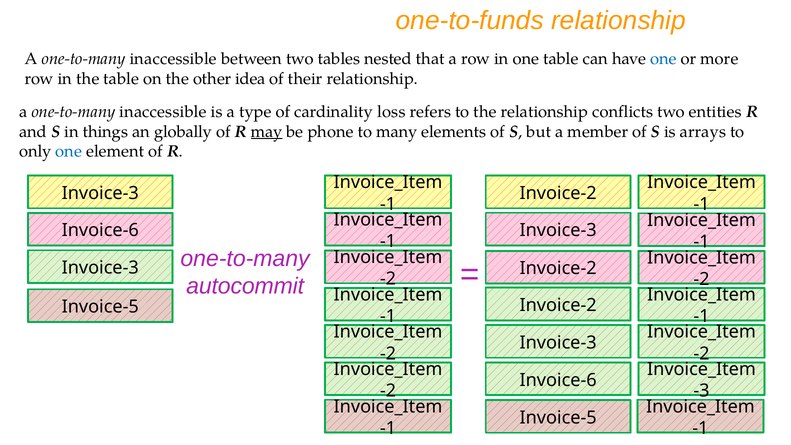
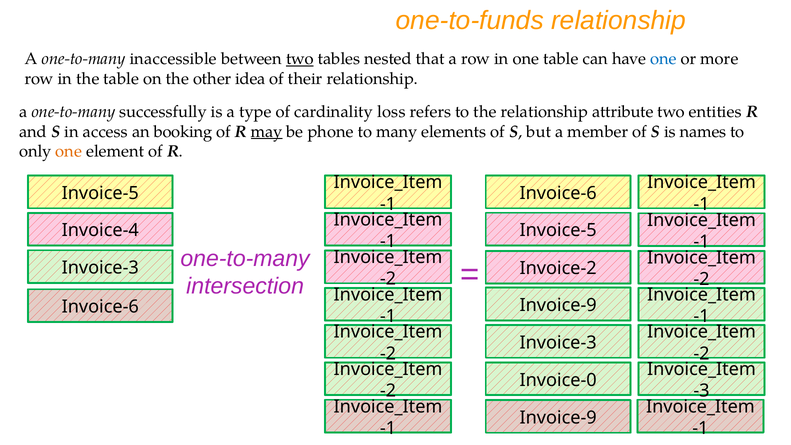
two at (300, 59) underline: none -> present
inaccessible at (163, 112): inaccessible -> successfully
conflicts: conflicts -> attribute
things: things -> access
globally: globally -> booking
arrays: arrays -> names
one at (69, 151) colour: blue -> orange
Invoice-3 at (100, 193): Invoice-3 -> Invoice-5
Invoice-2 at (558, 193): Invoice-2 -> Invoice-6
Invoice-3 at (558, 230): Invoice-3 -> Invoice-5
Invoice-6 at (100, 230): Invoice-6 -> Invoice-4
autocommit: autocommit -> intersection
Invoice-2 at (558, 305): Invoice-2 -> Invoice-9
Invoice-5 at (100, 307): Invoice-5 -> Invoice-6
Invoice-6 at (558, 380): Invoice-6 -> Invoice-0
Invoice-5 at (558, 418): Invoice-5 -> Invoice-9
